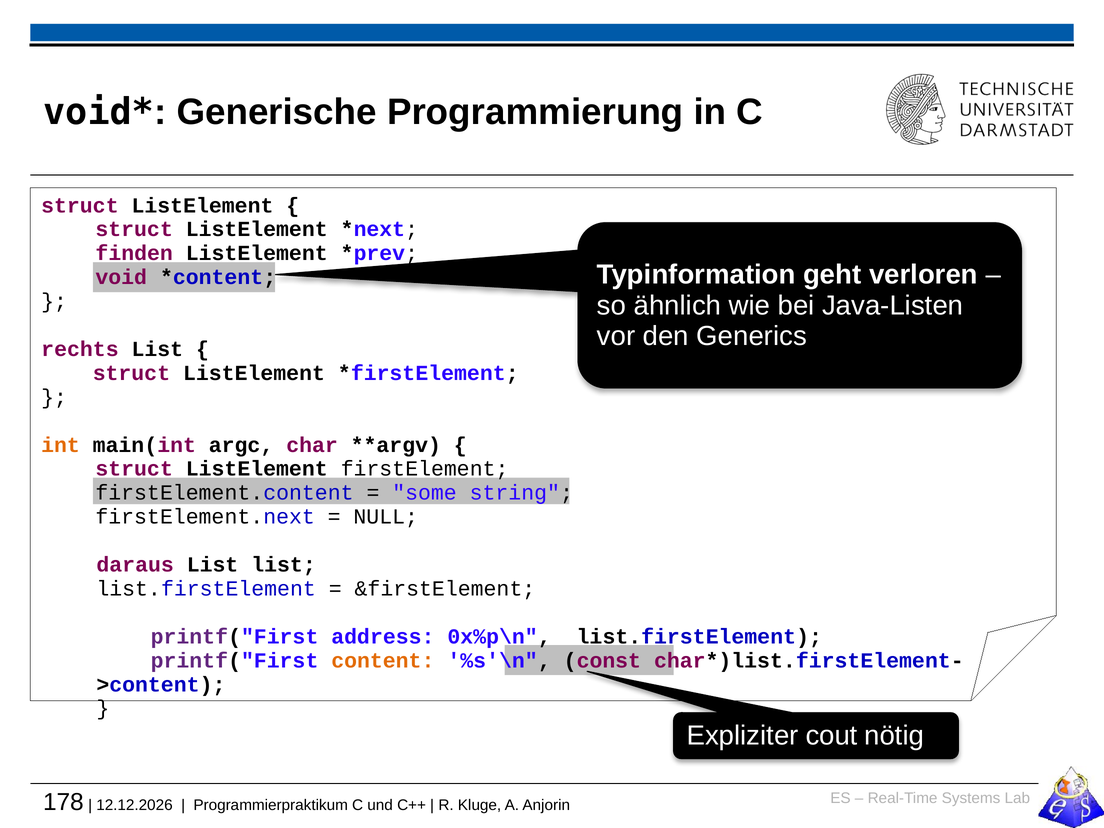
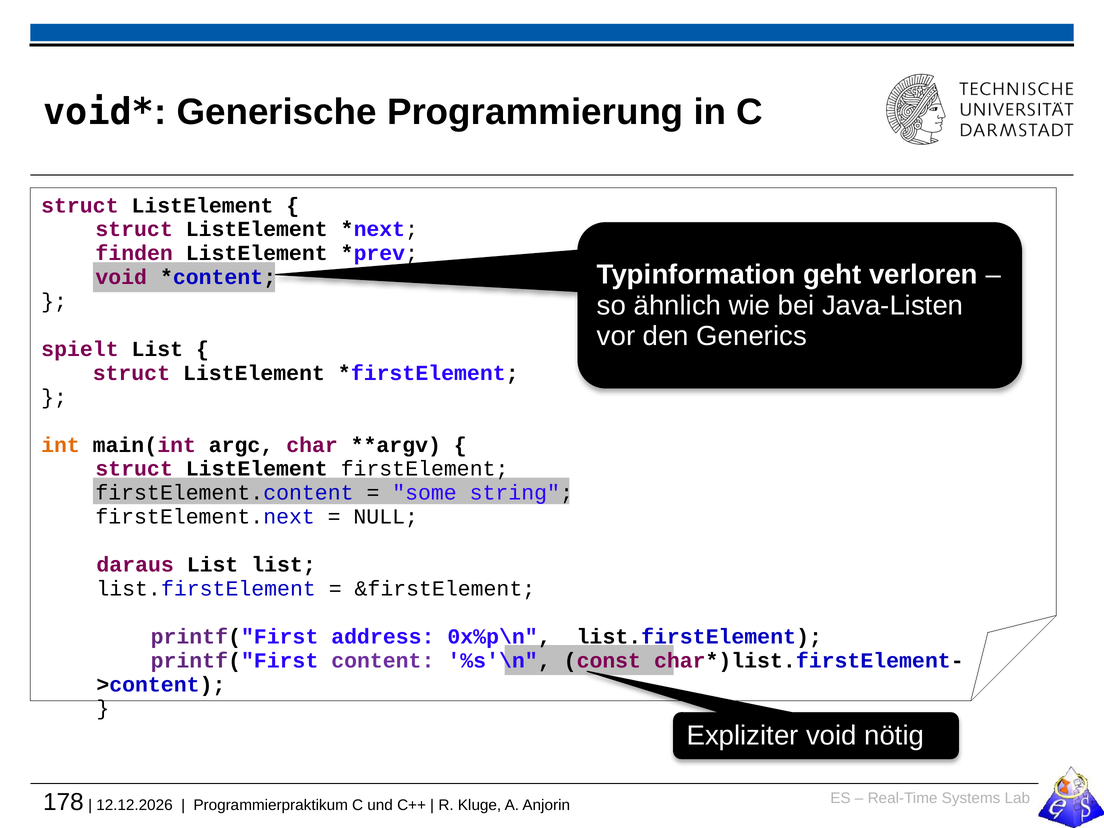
rechts: rechts -> spielt
content colour: orange -> purple
Expliziter cout: cout -> void
